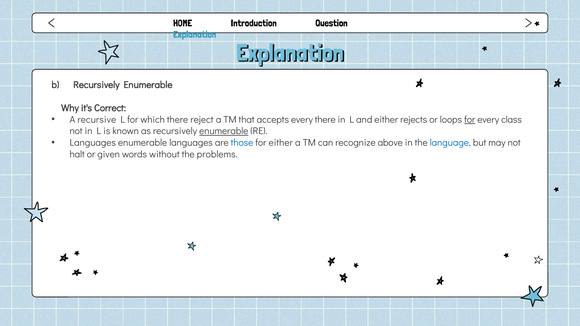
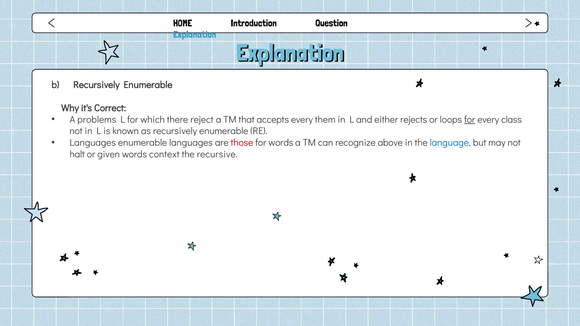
recursive: recursive -> problems
every there: there -> them
enumerable at (224, 131) underline: present -> none
those colour: blue -> red
for either: either -> words
without: without -> context
problems: problems -> recursive
